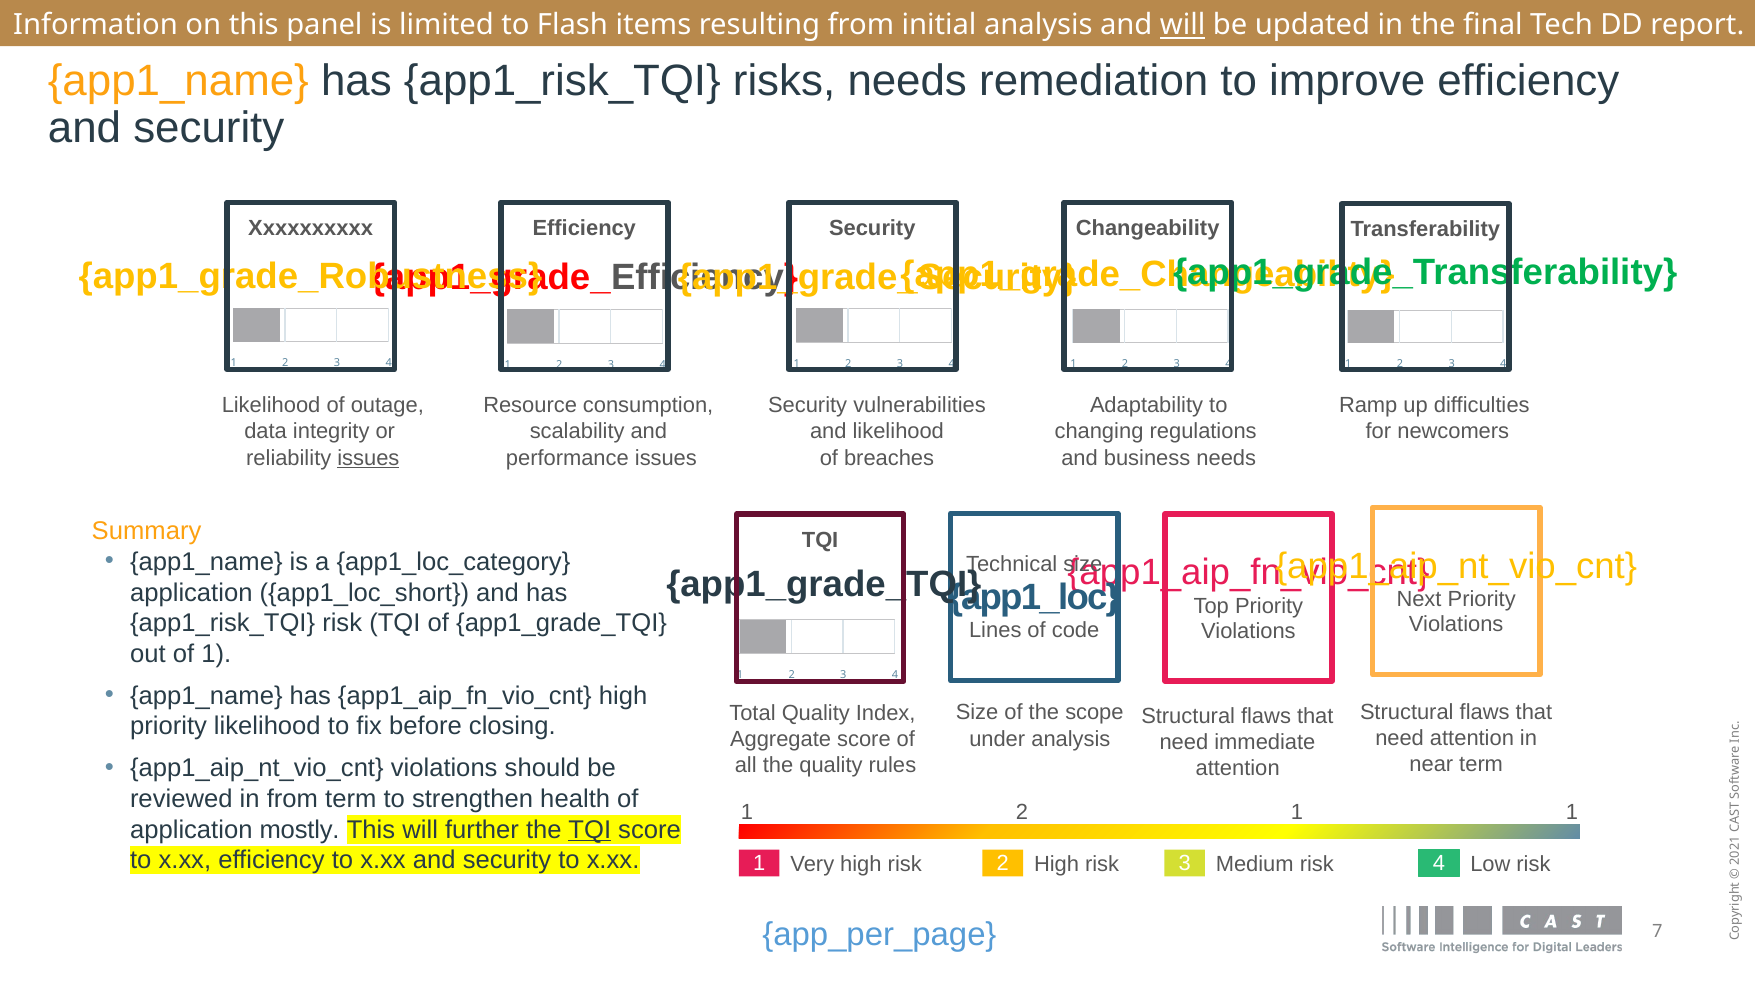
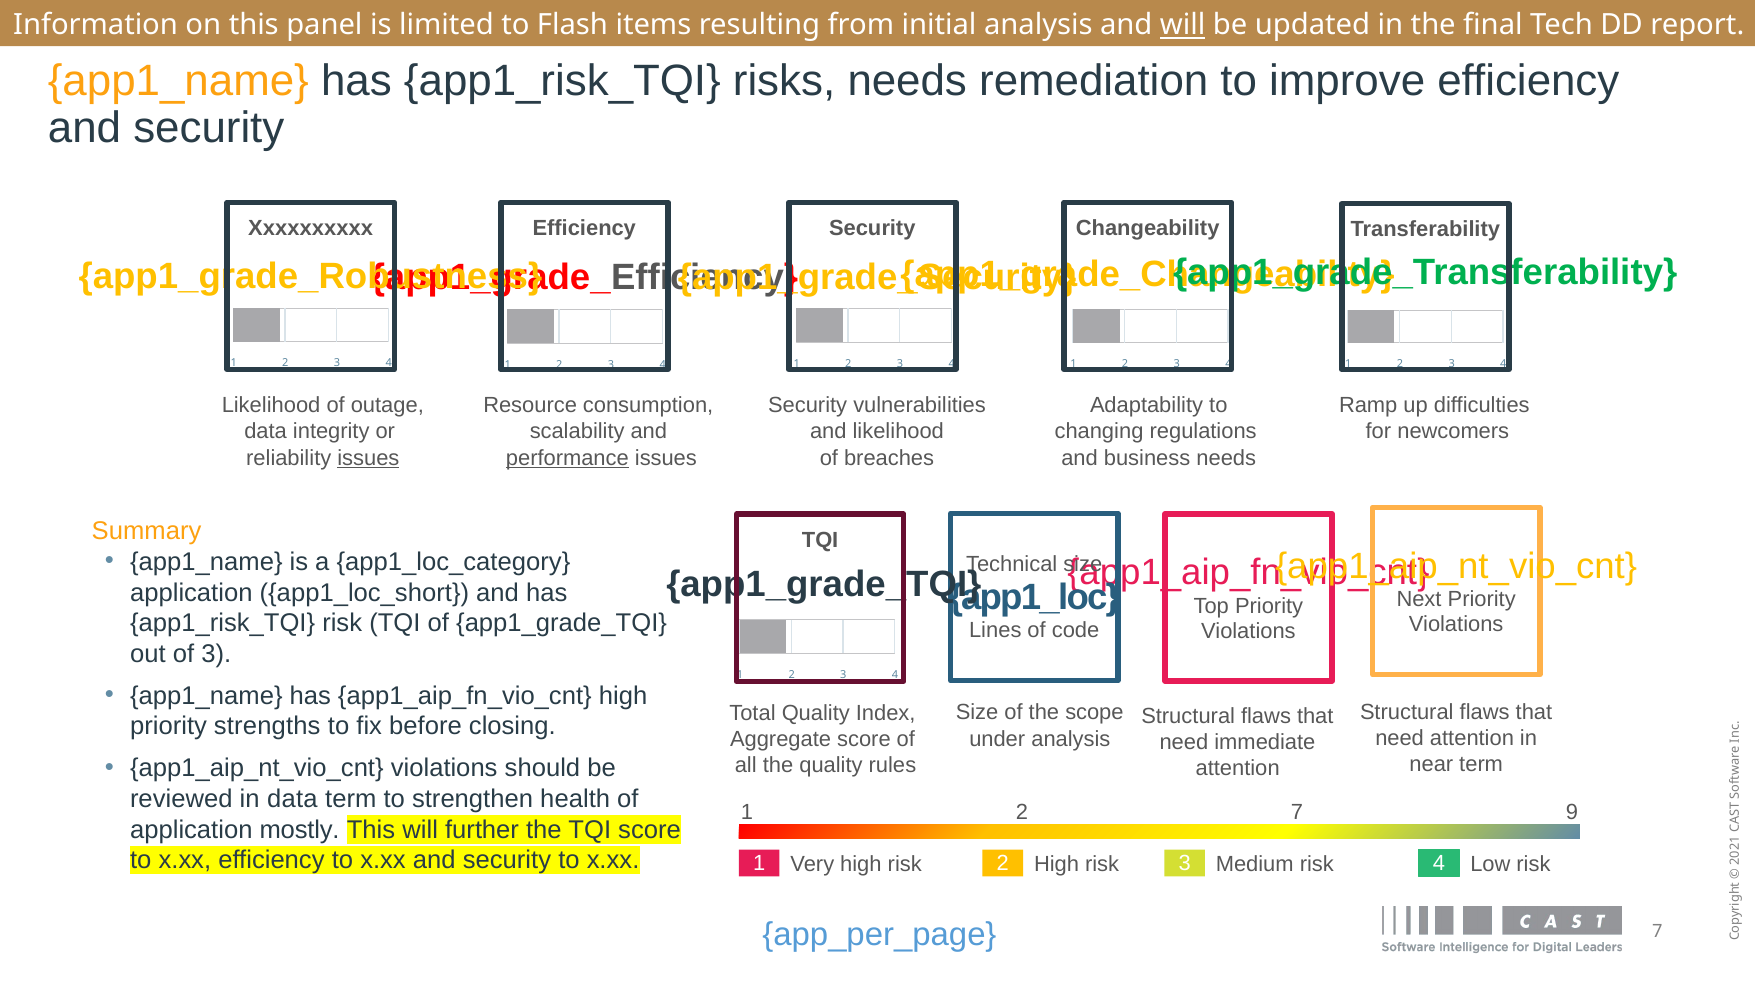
performance underline: none -> present
of 1: 1 -> 3
priority likelihood: likelihood -> strengths
in from: from -> data
1 at (1297, 813): 1 -> 7
1 1: 1 -> 9
TQI at (590, 830) underline: present -> none
